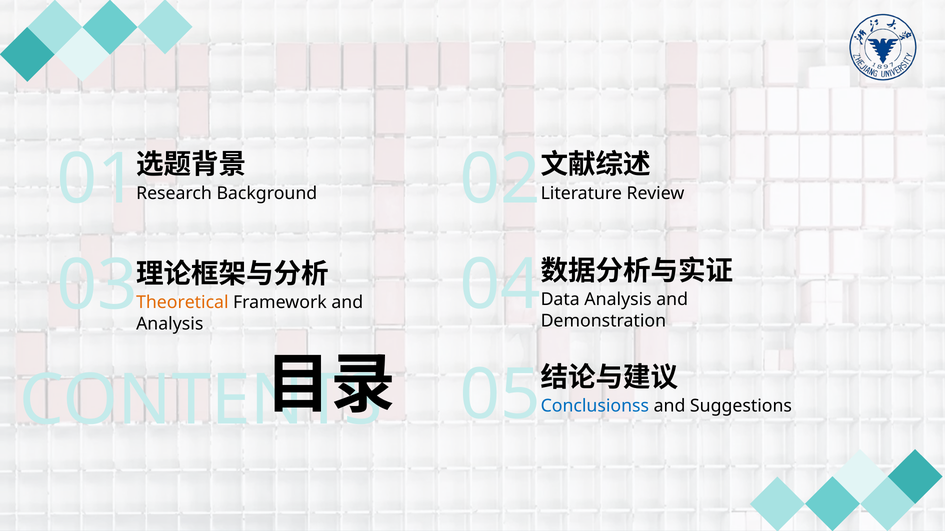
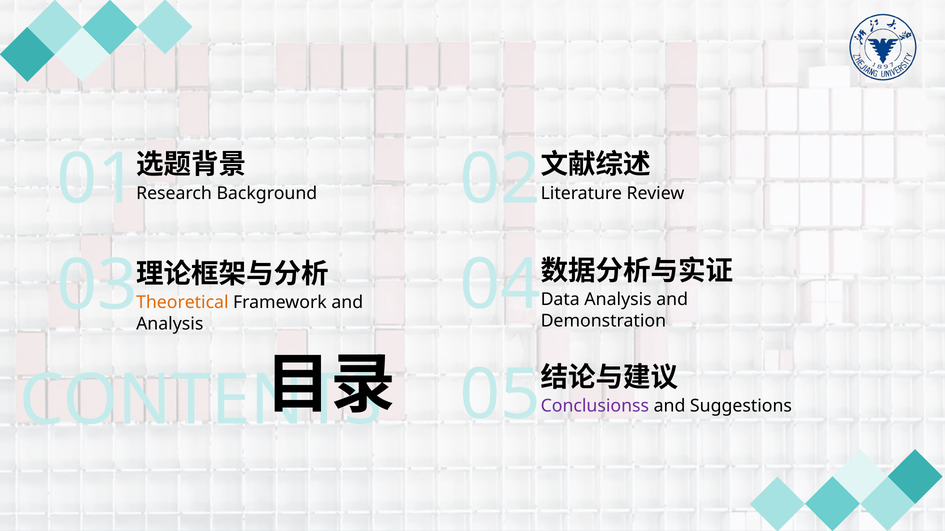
Conclusionss colour: blue -> purple
